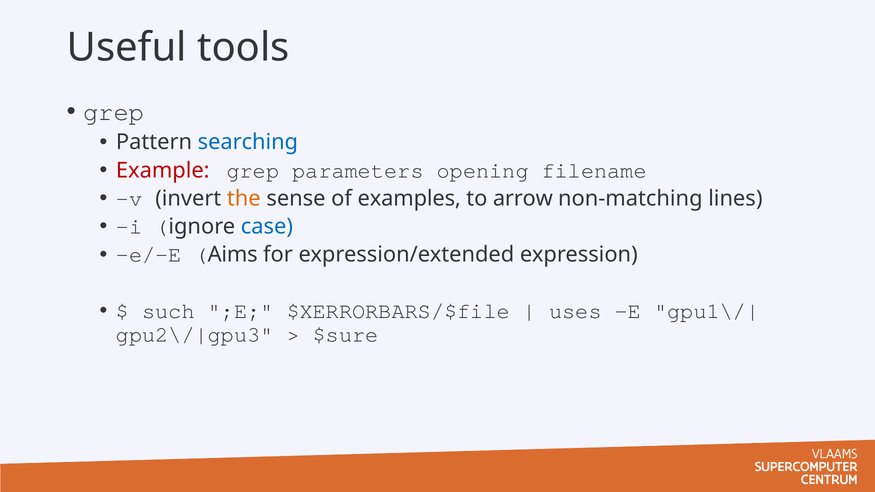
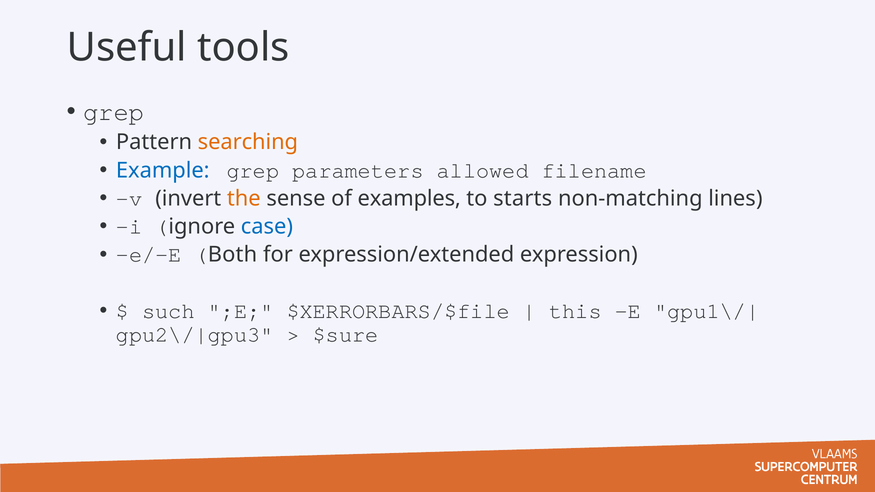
searching colour: blue -> orange
Example colour: red -> blue
opening: opening -> allowed
arrow: arrow -> starts
Aims: Aims -> Both
uses: uses -> this
